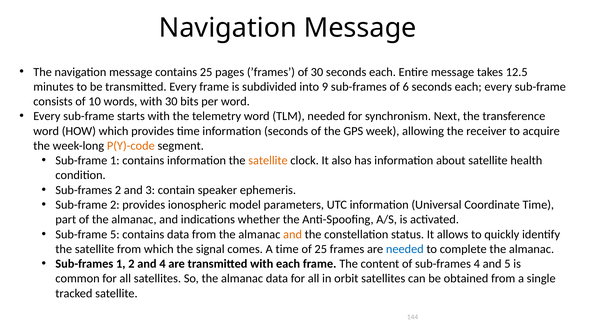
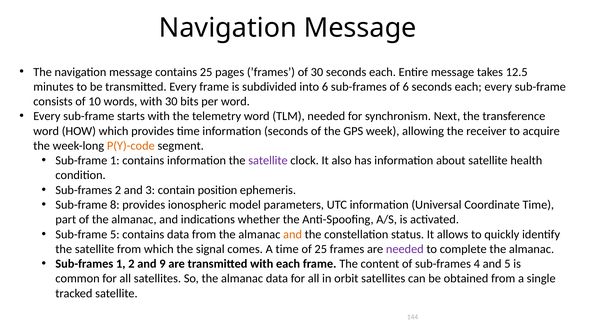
into 9: 9 -> 6
satellite at (268, 160) colour: orange -> purple
speaker: speaker -> position
Sub-frame 2: 2 -> 8
needed at (405, 249) colour: blue -> purple
and 4: 4 -> 9
